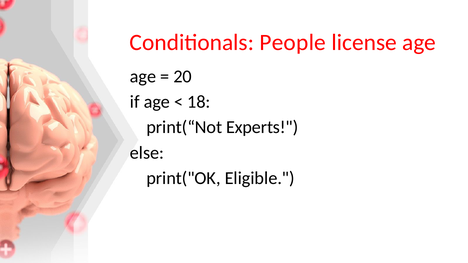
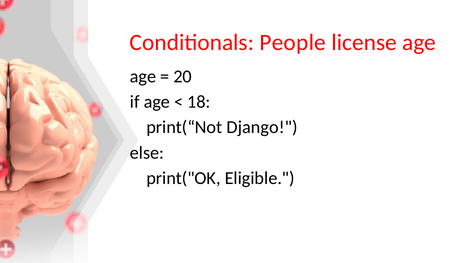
Experts: Experts -> Django
